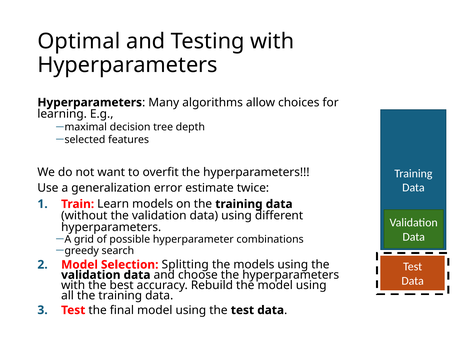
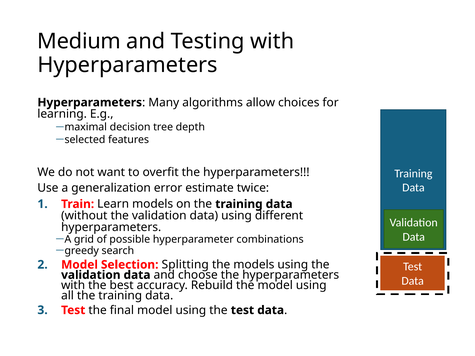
Optimal: Optimal -> Medium
